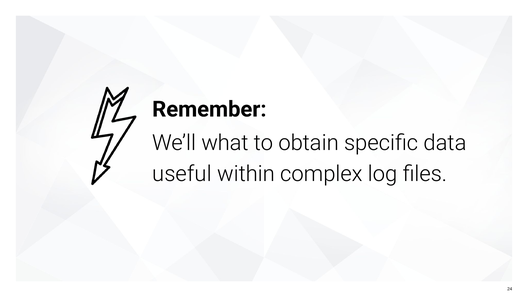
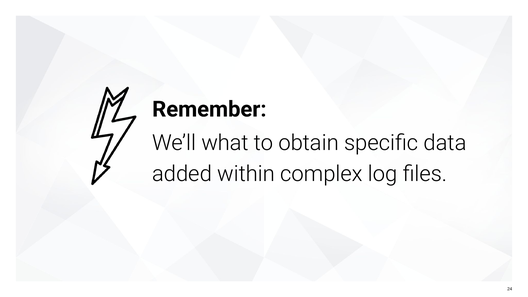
useful: useful -> added
